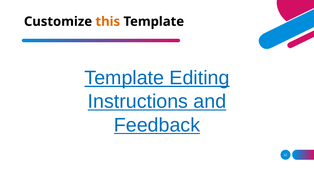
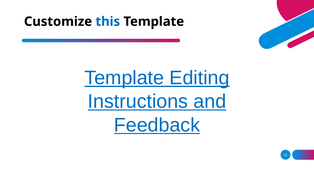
this colour: orange -> blue
